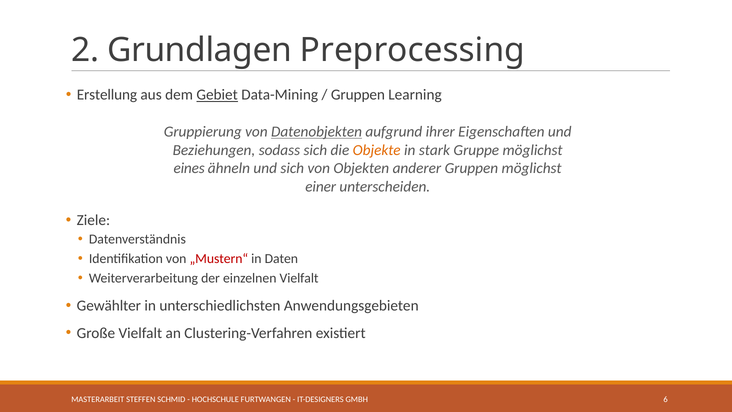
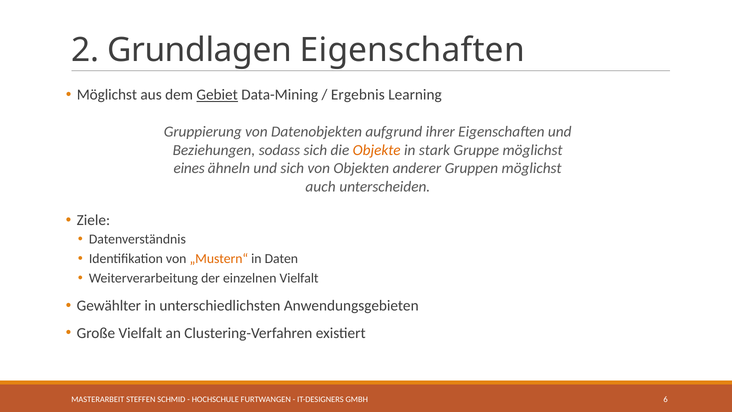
Grundlagen Preprocessing: Preprocessing -> Eigenschaften
Erstellung at (107, 95): Erstellung -> Möglichst
Gruppen at (358, 95): Gruppen -> Ergebnis
Datenobjekten underline: present -> none
einer: einer -> auch
„Mustern“ colour: red -> orange
